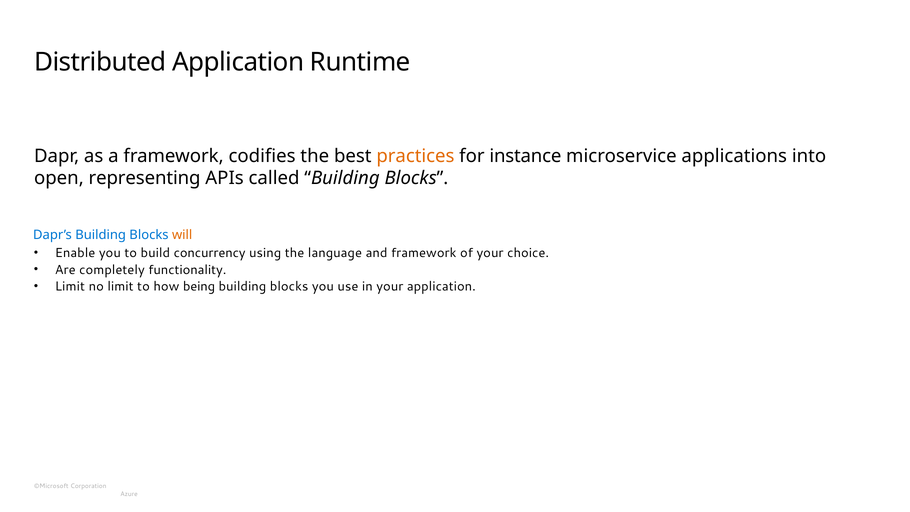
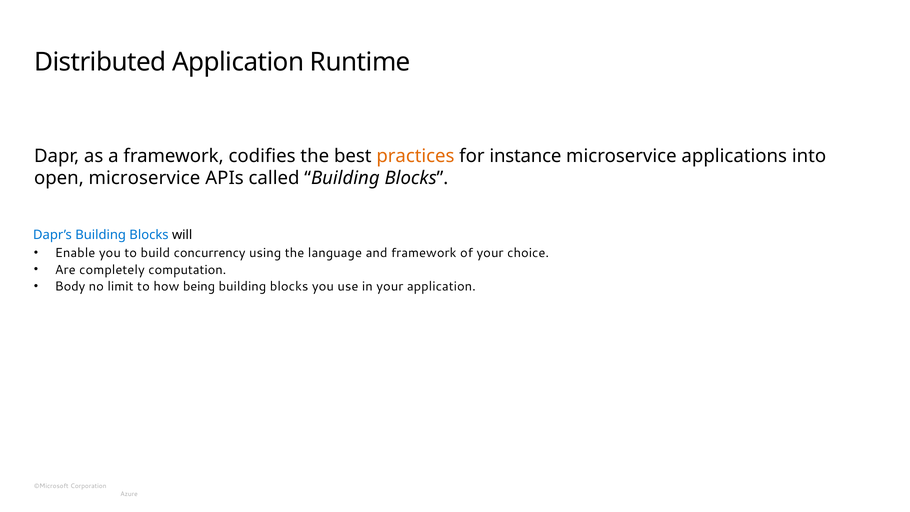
open representing: representing -> microservice
will colour: orange -> black
functionality: functionality -> computation
Limit at (70, 286): Limit -> Body
